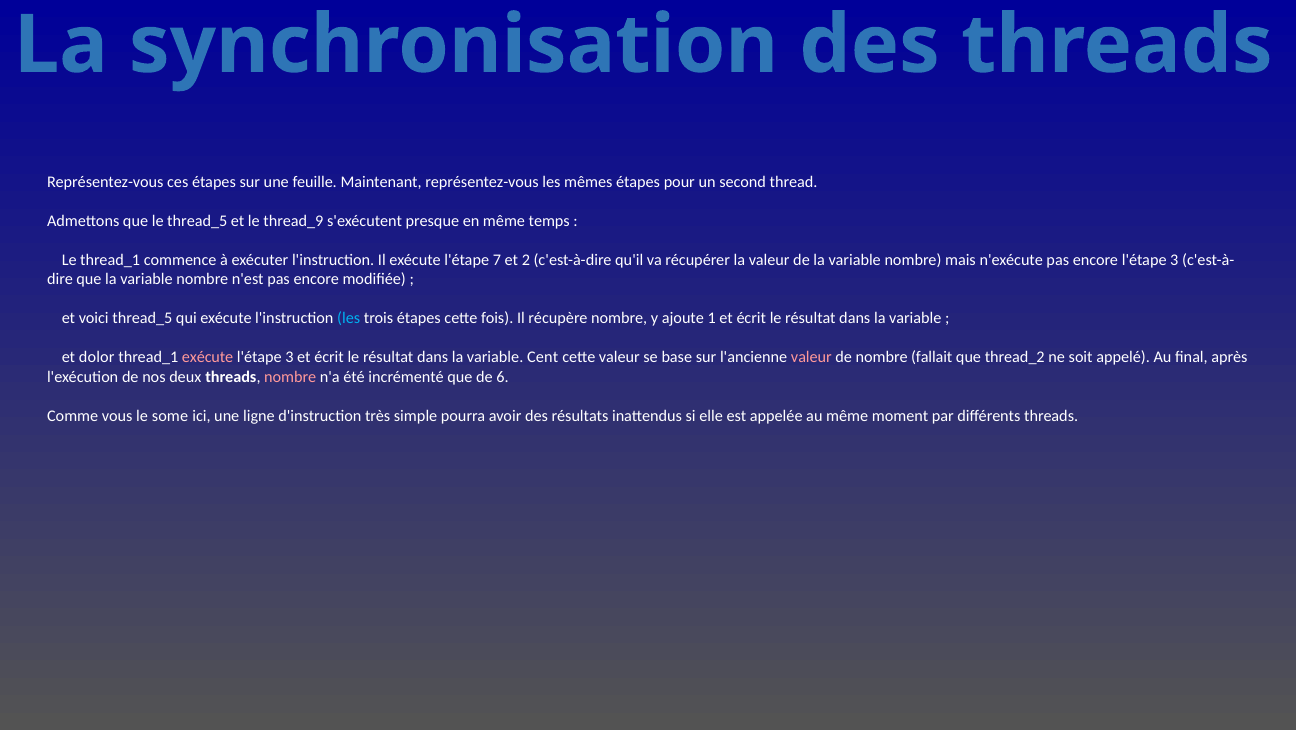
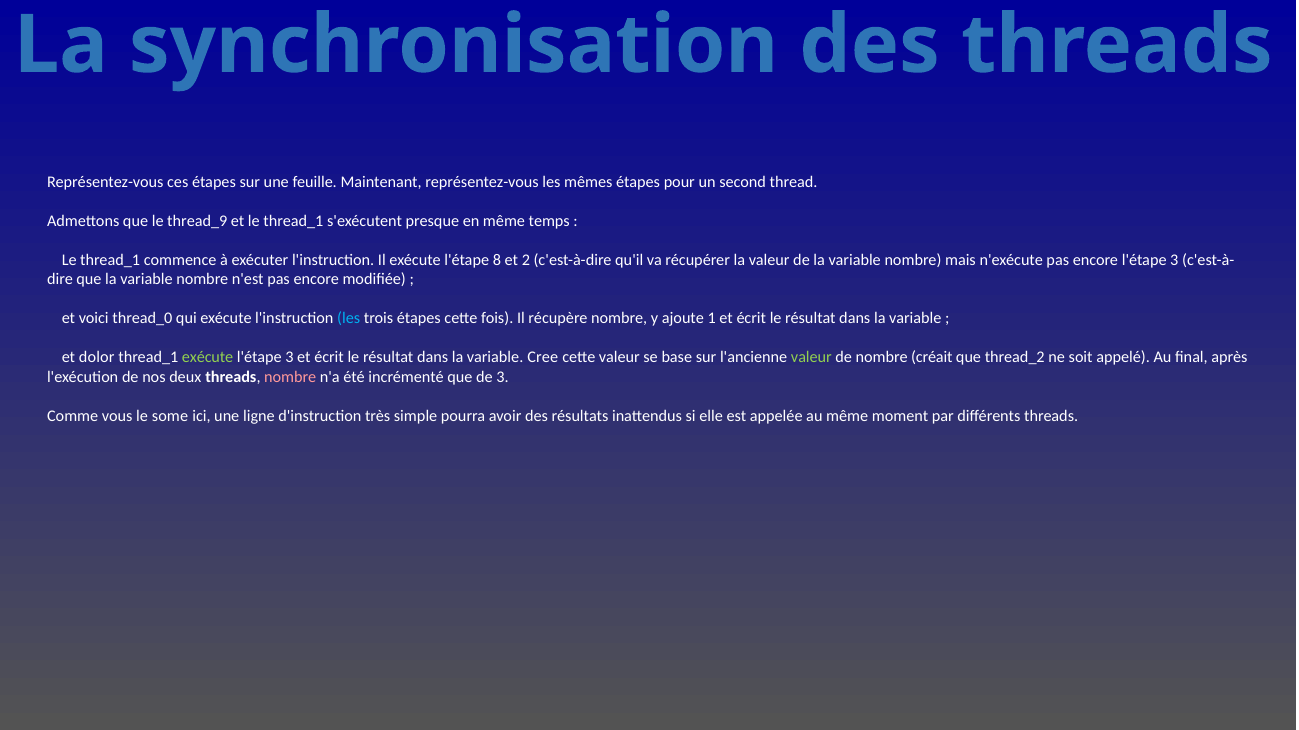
le thread_5: thread_5 -> thread_9
et le thread_9: thread_9 -> thread_1
7: 7 -> 8
voici thread_5: thread_5 -> thread_0
exécute at (208, 358) colour: pink -> light green
Cent: Cent -> Cree
valeur at (811, 358) colour: pink -> light green
fallait: fallait -> créait
de 6: 6 -> 3
